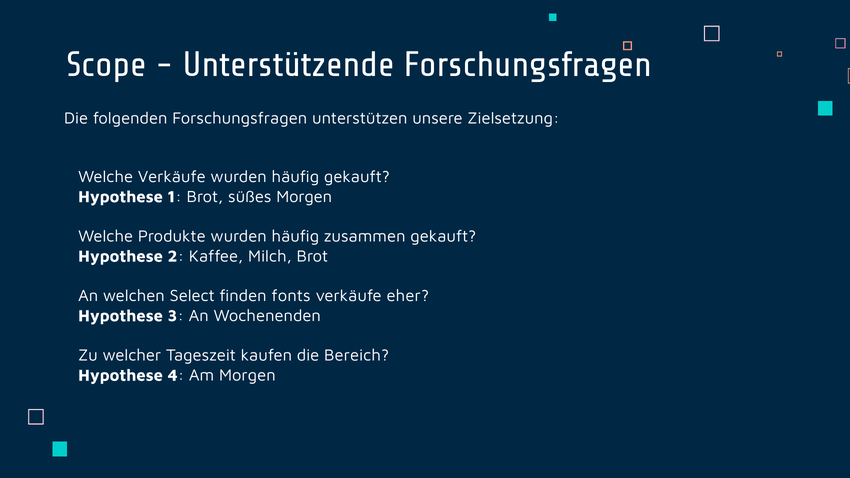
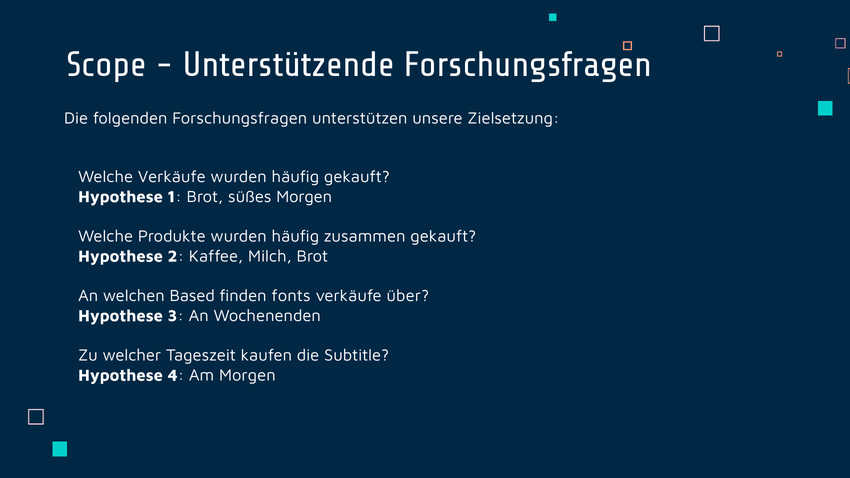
Select: Select -> Based
eher: eher -> über
Bereich: Bereich -> Subtitle
